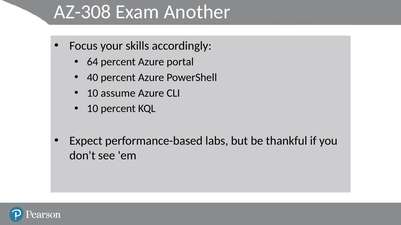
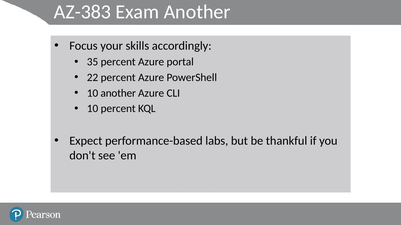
AZ-308: AZ-308 -> AZ-383
64: 64 -> 35
40: 40 -> 22
10 assume: assume -> another
